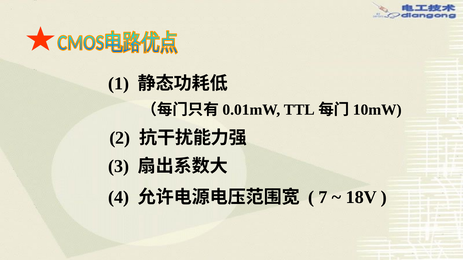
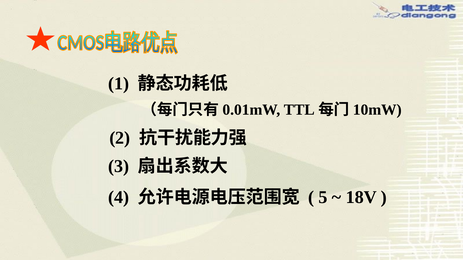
7: 7 -> 5
